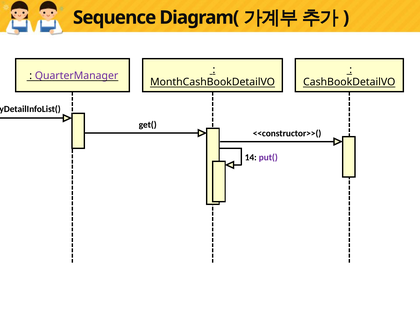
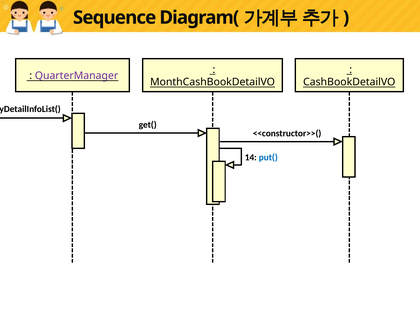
put( colour: purple -> blue
